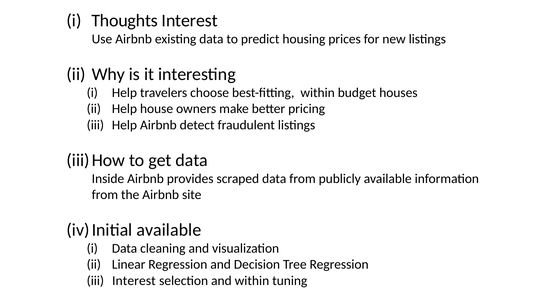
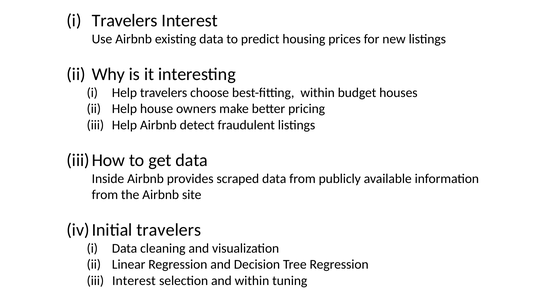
Thoughts at (125, 21): Thoughts -> Travelers
available at (169, 230): available -> travelers
